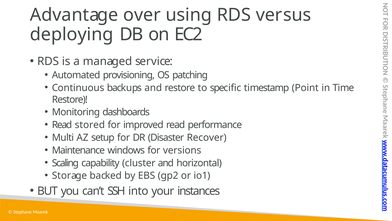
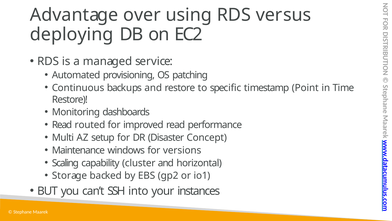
stored: stored -> routed
Recover: Recover -> Concept
